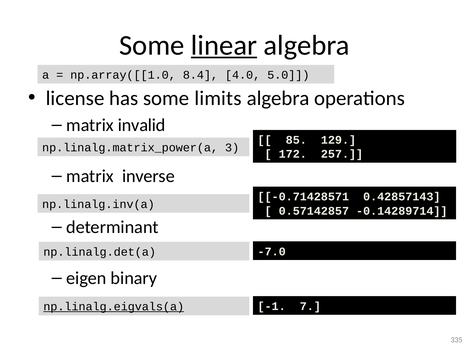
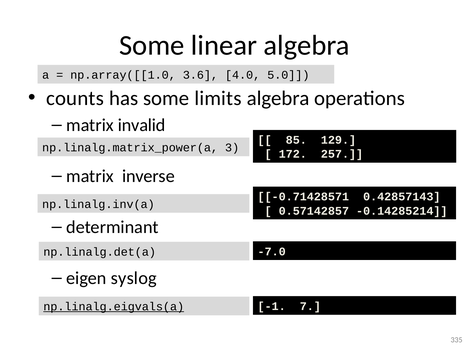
linear underline: present -> none
8.4: 8.4 -> 3.6
license: license -> counts
-0.14289714: -0.14289714 -> -0.14285214
binary: binary -> syslog
